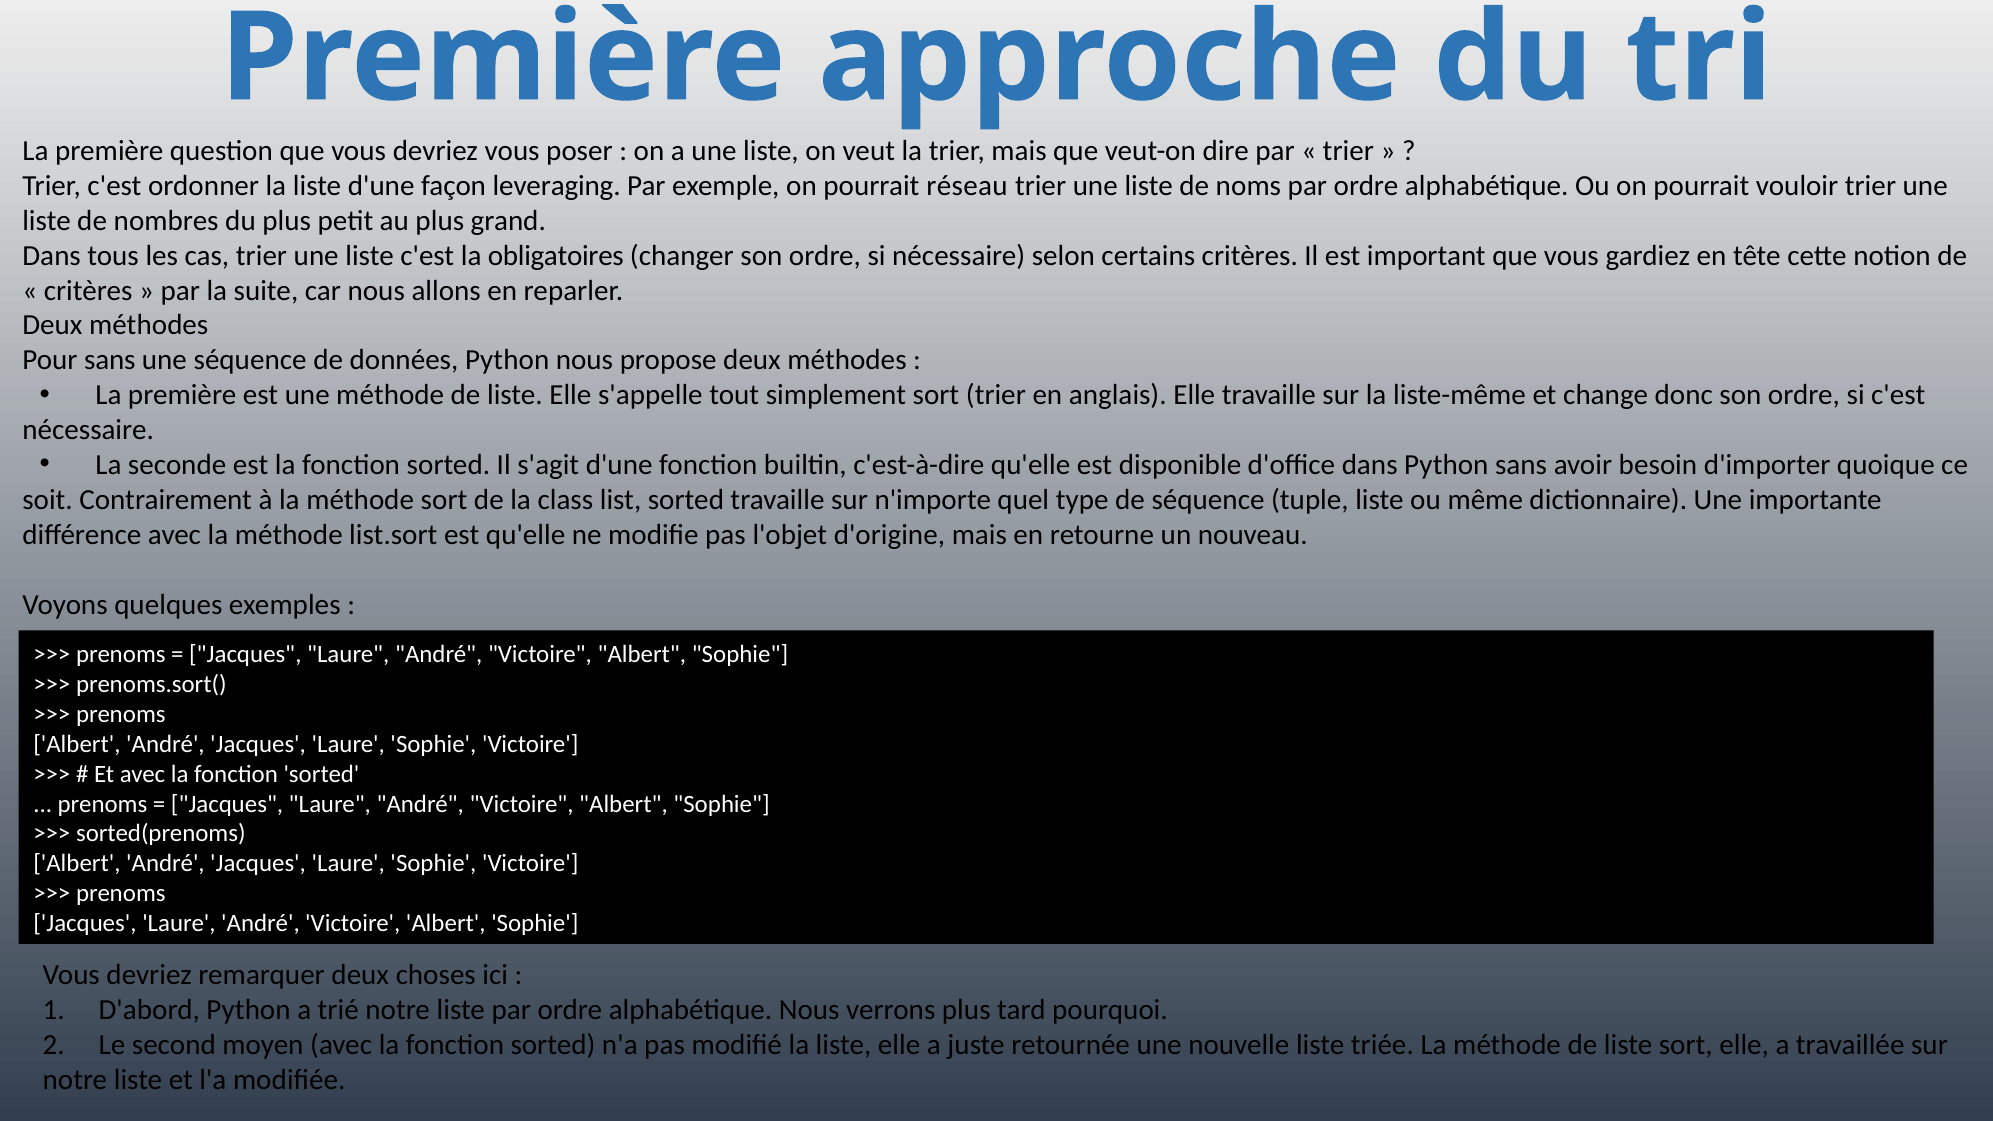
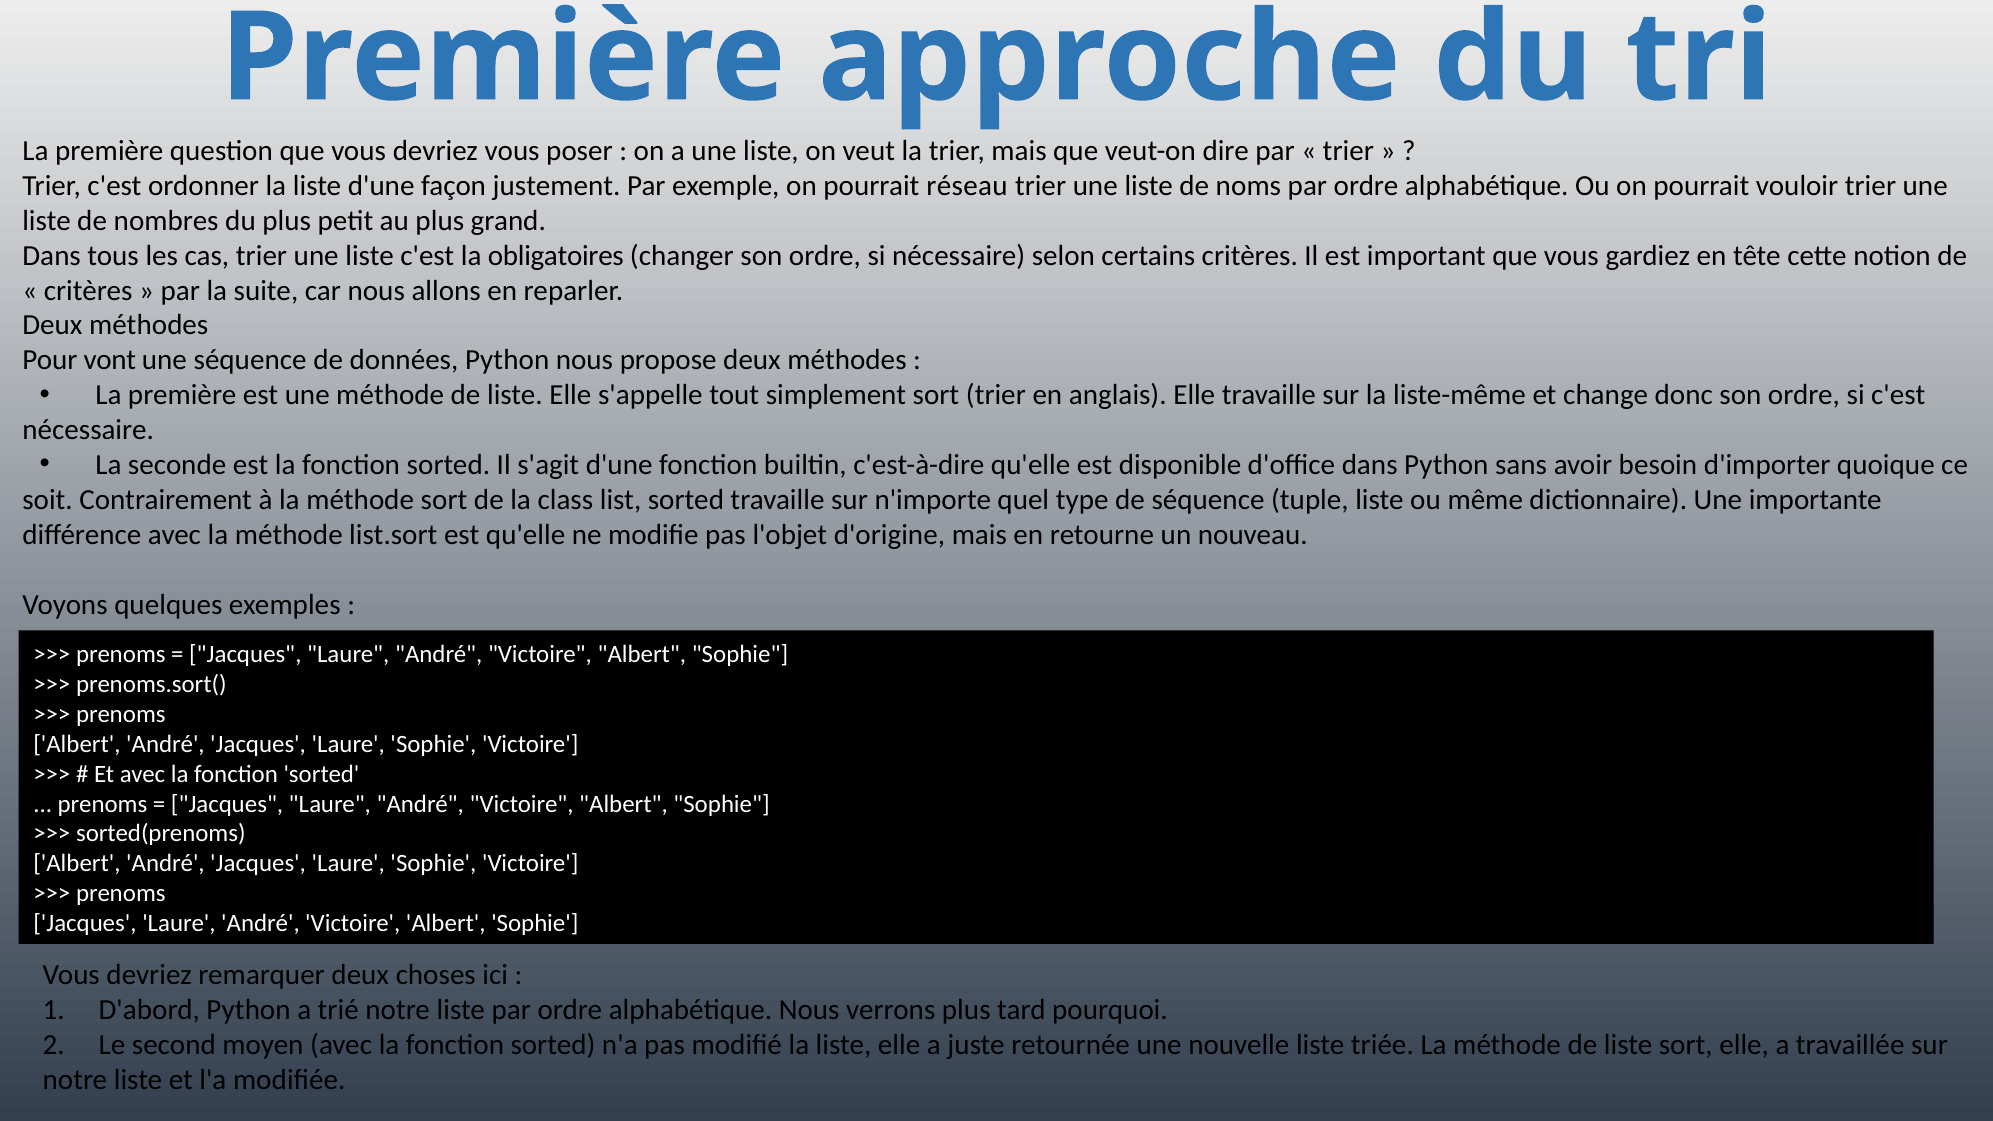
leveraging: leveraging -> justement
Pour sans: sans -> vont
